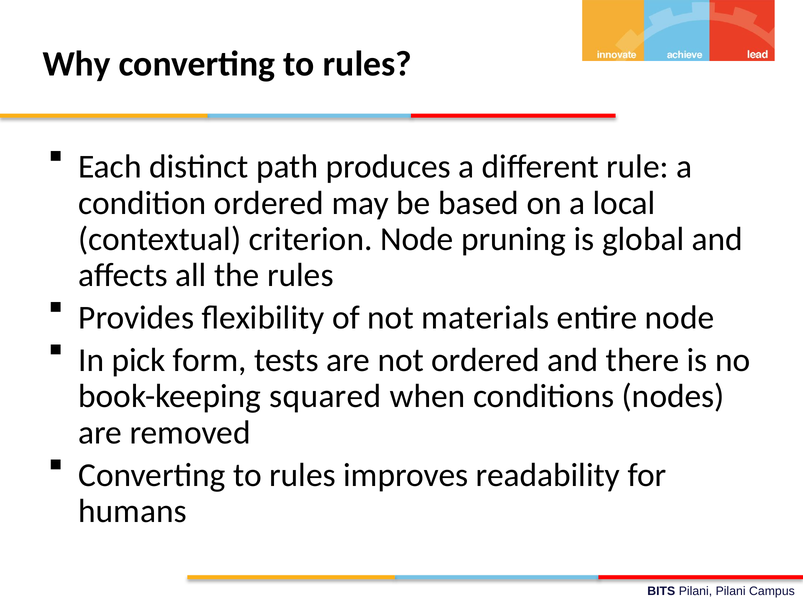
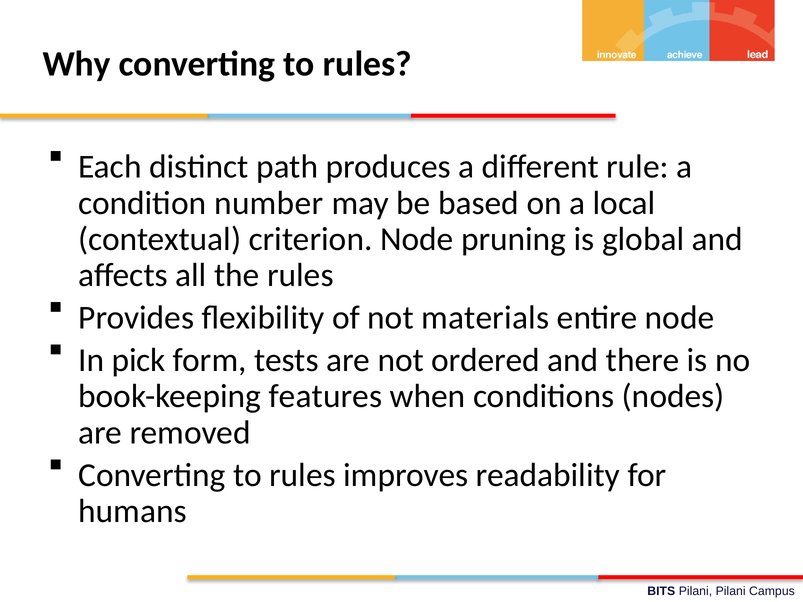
condition ordered: ordered -> number
squared: squared -> features
